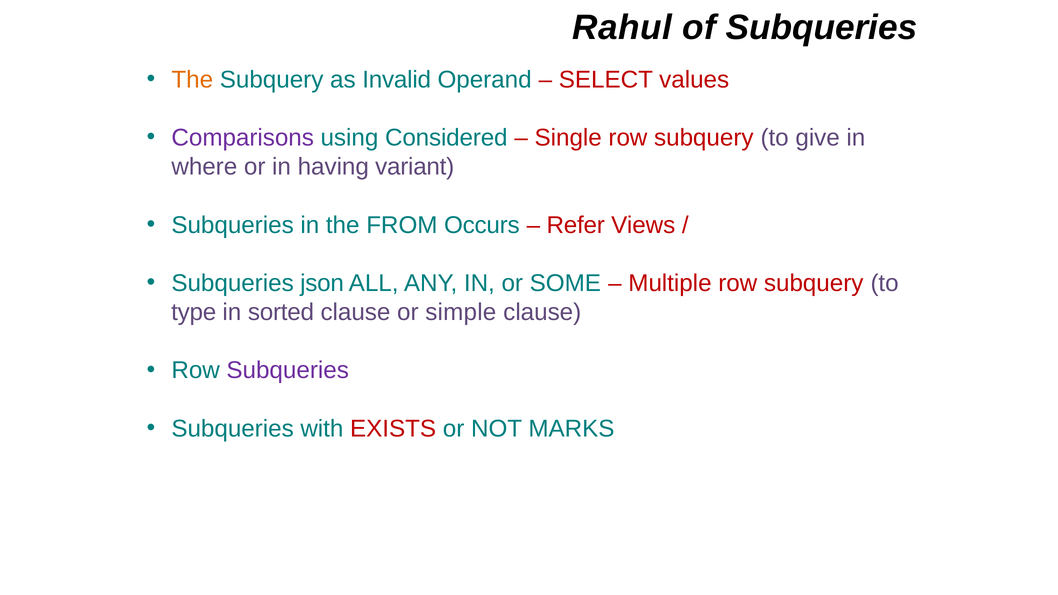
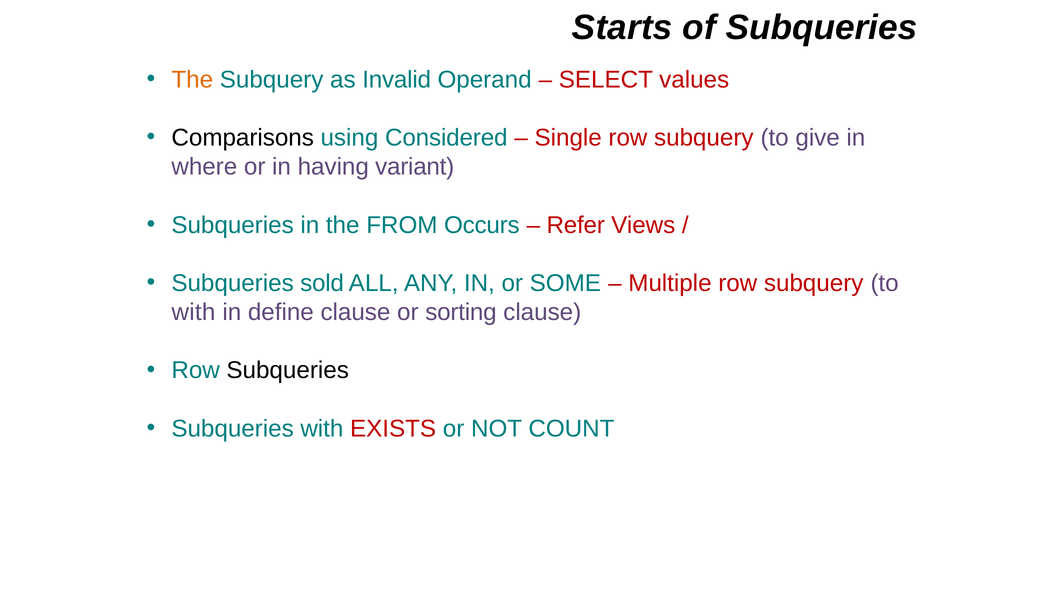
Rahul: Rahul -> Starts
Comparisons colour: purple -> black
json: json -> sold
type at (194, 312): type -> with
sorted: sorted -> define
simple: simple -> sorting
Subqueries at (288, 371) colour: purple -> black
MARKS: MARKS -> COUNT
